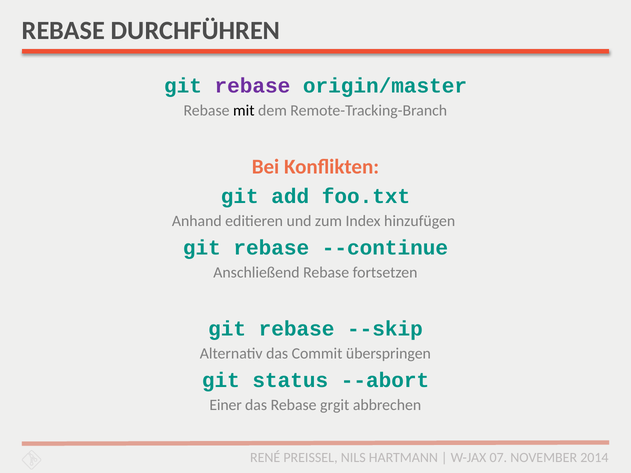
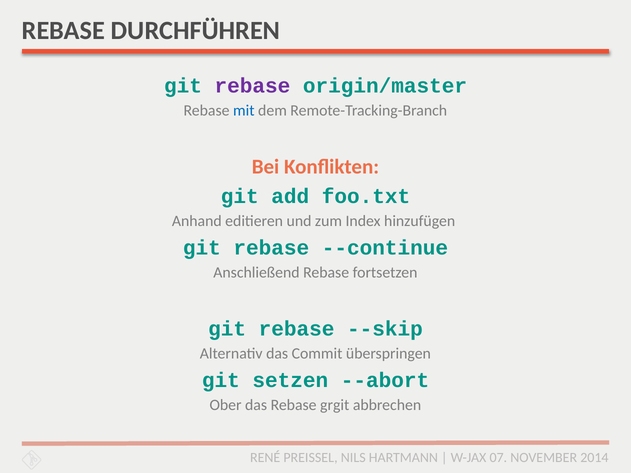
mit colour: black -> blue
status: status -> setzen
Einer: Einer -> Ober
